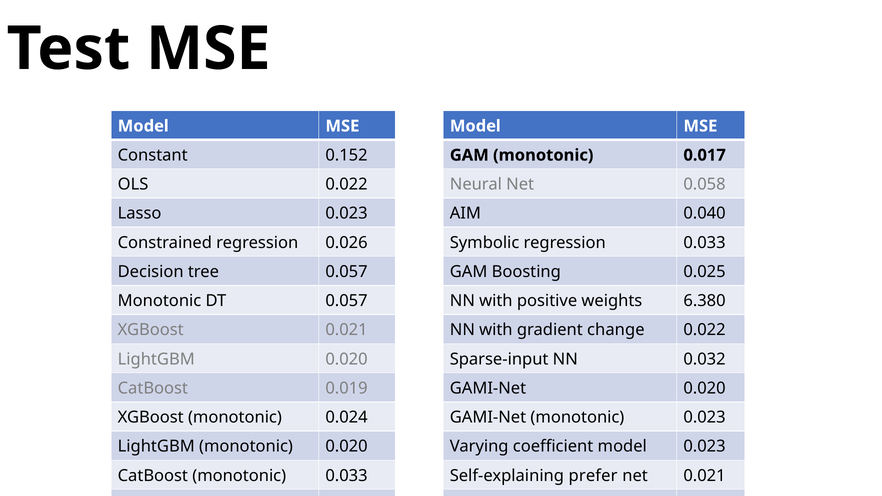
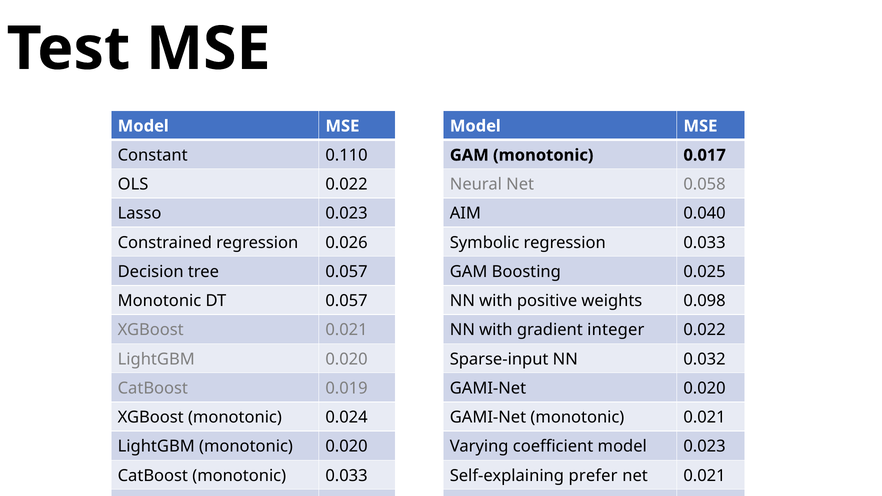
0.152: 0.152 -> 0.110
6.380: 6.380 -> 0.098
change: change -> integer
monotonic 0.023: 0.023 -> 0.021
